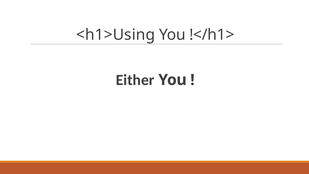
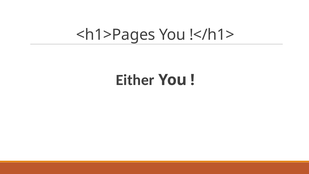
<h1>Using: <h1>Using -> <h1>Pages
